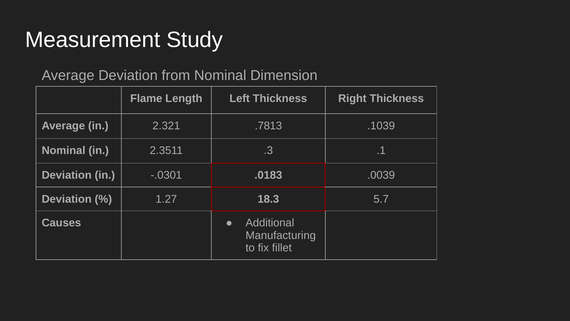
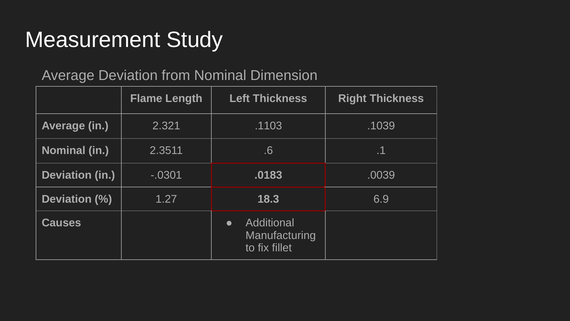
.7813: .7813 -> .1103
.3: .3 -> .6
5.7: 5.7 -> 6.9
